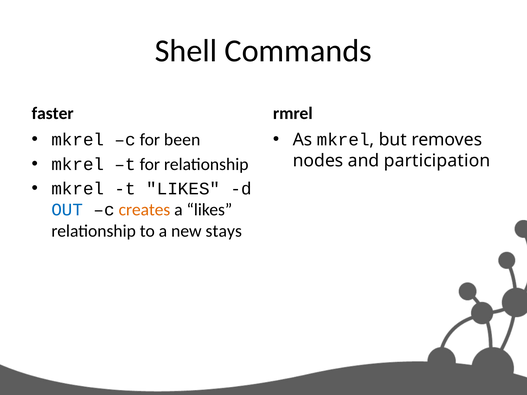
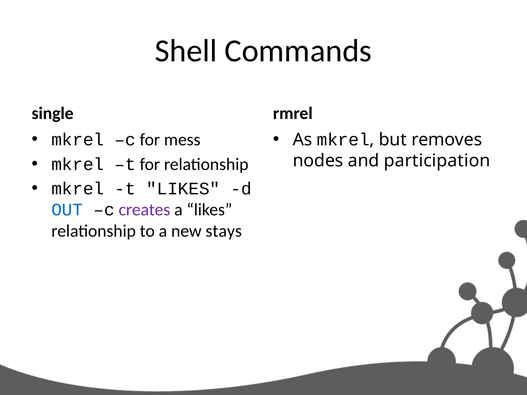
faster: faster -> single
been: been -> mess
creates colour: orange -> purple
